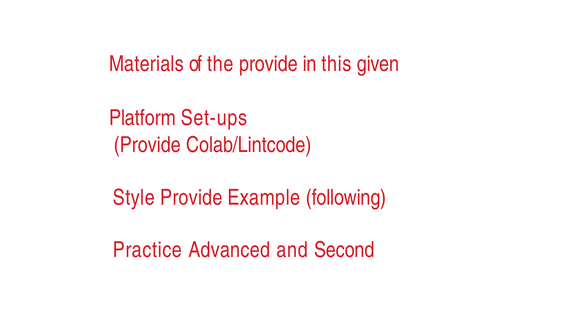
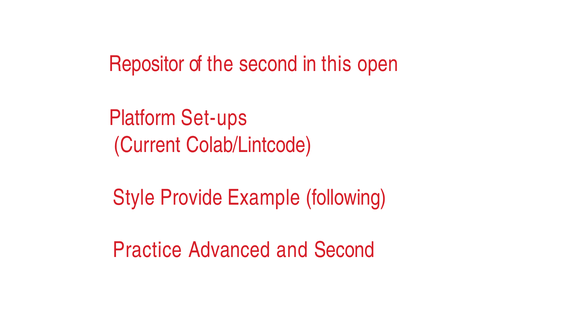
Materials: Materials -> Repositor
the provide: provide -> second
given: given -> open
Provide at (147, 145): Provide -> Current
